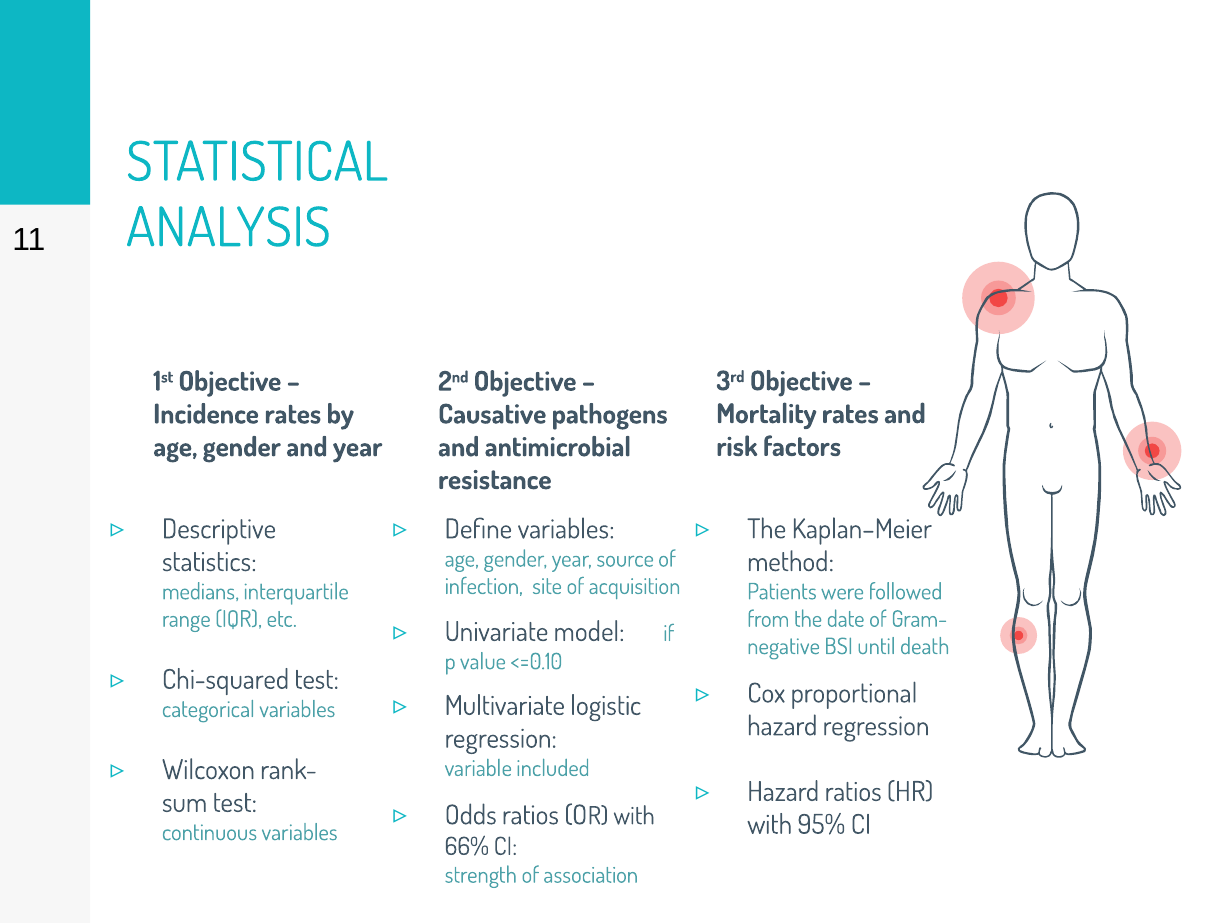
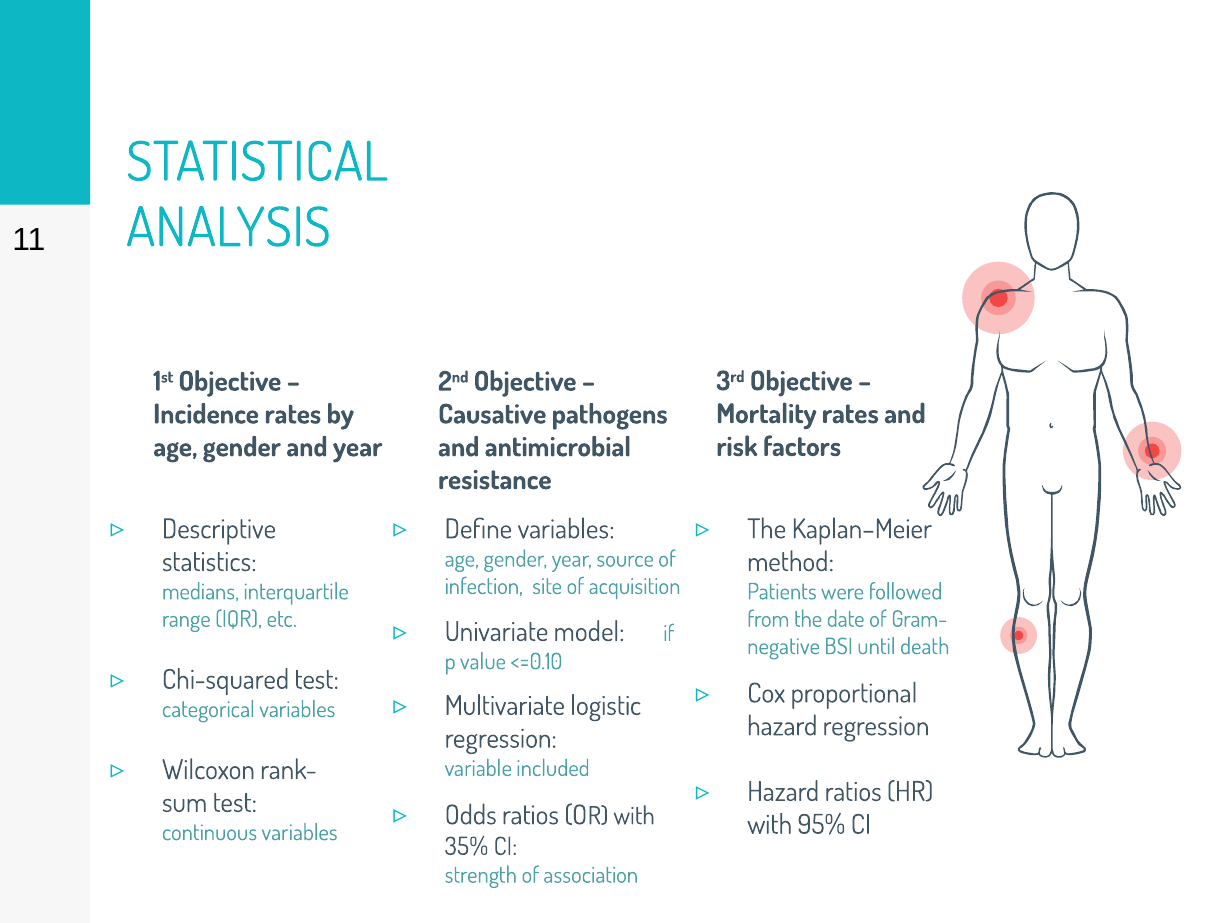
66%: 66% -> 35%
